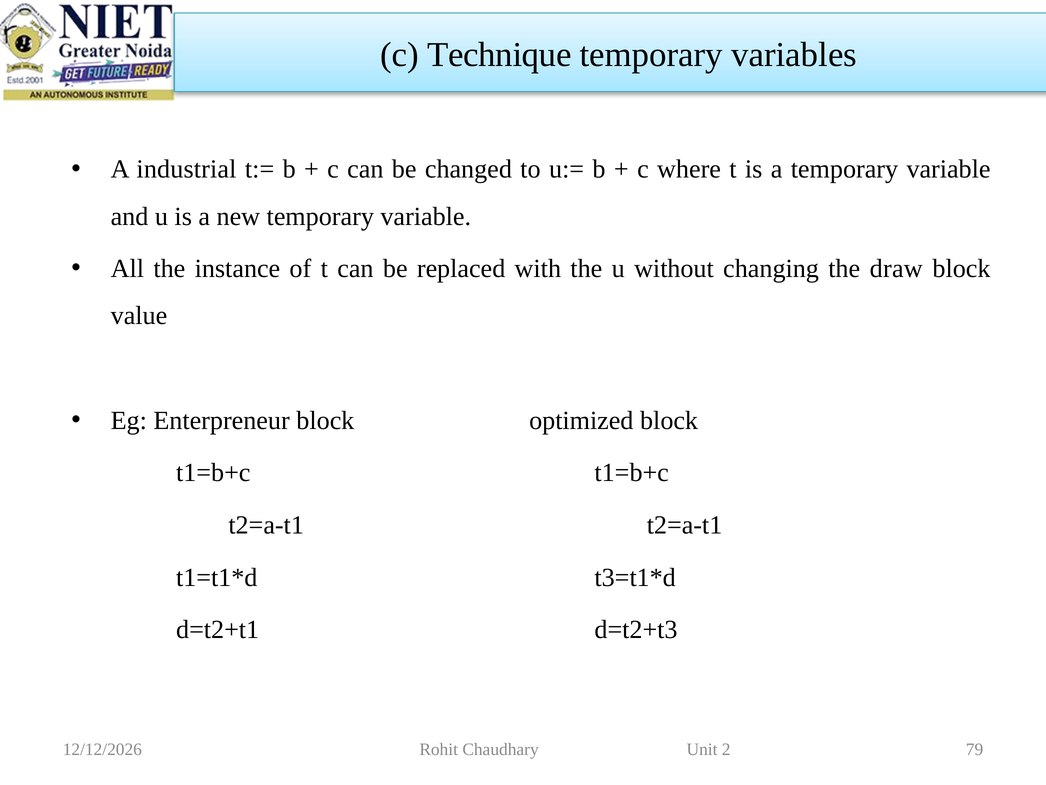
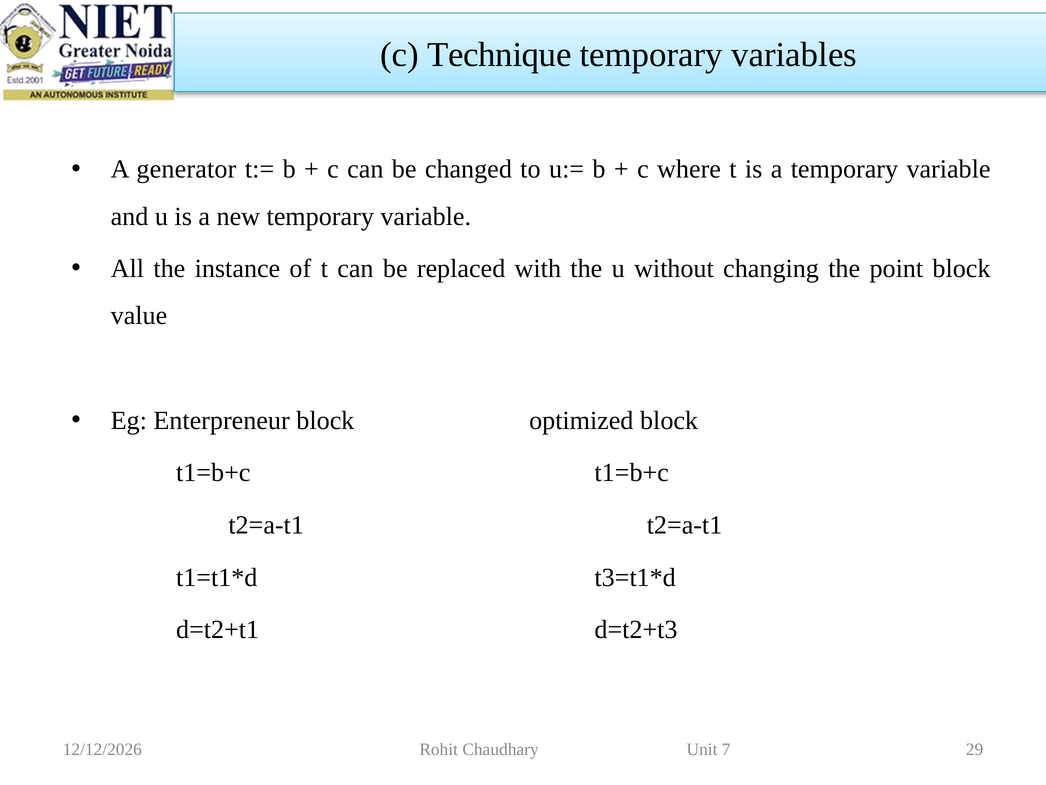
industrial: industrial -> generator
draw: draw -> point
2: 2 -> 7
79: 79 -> 29
